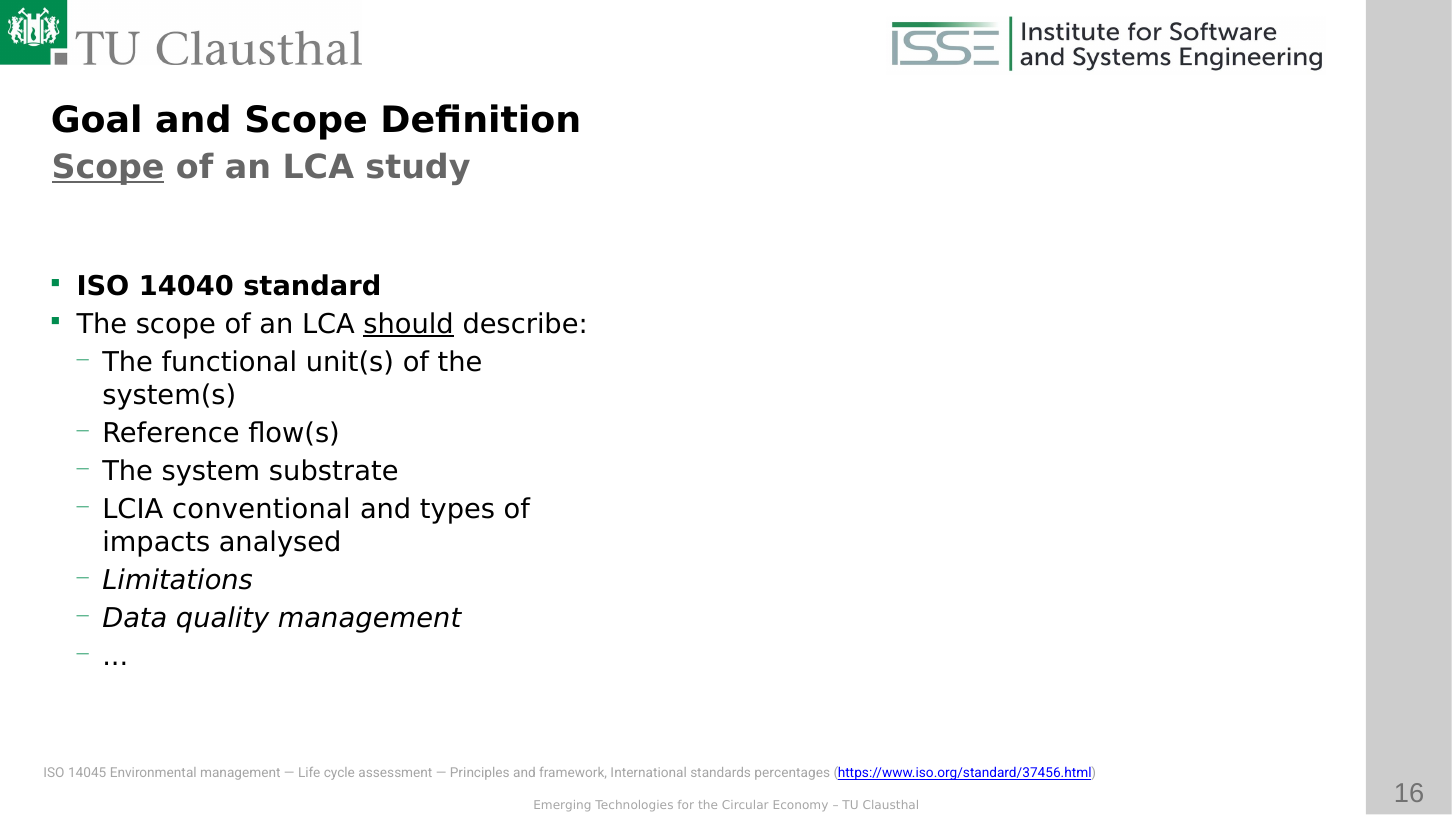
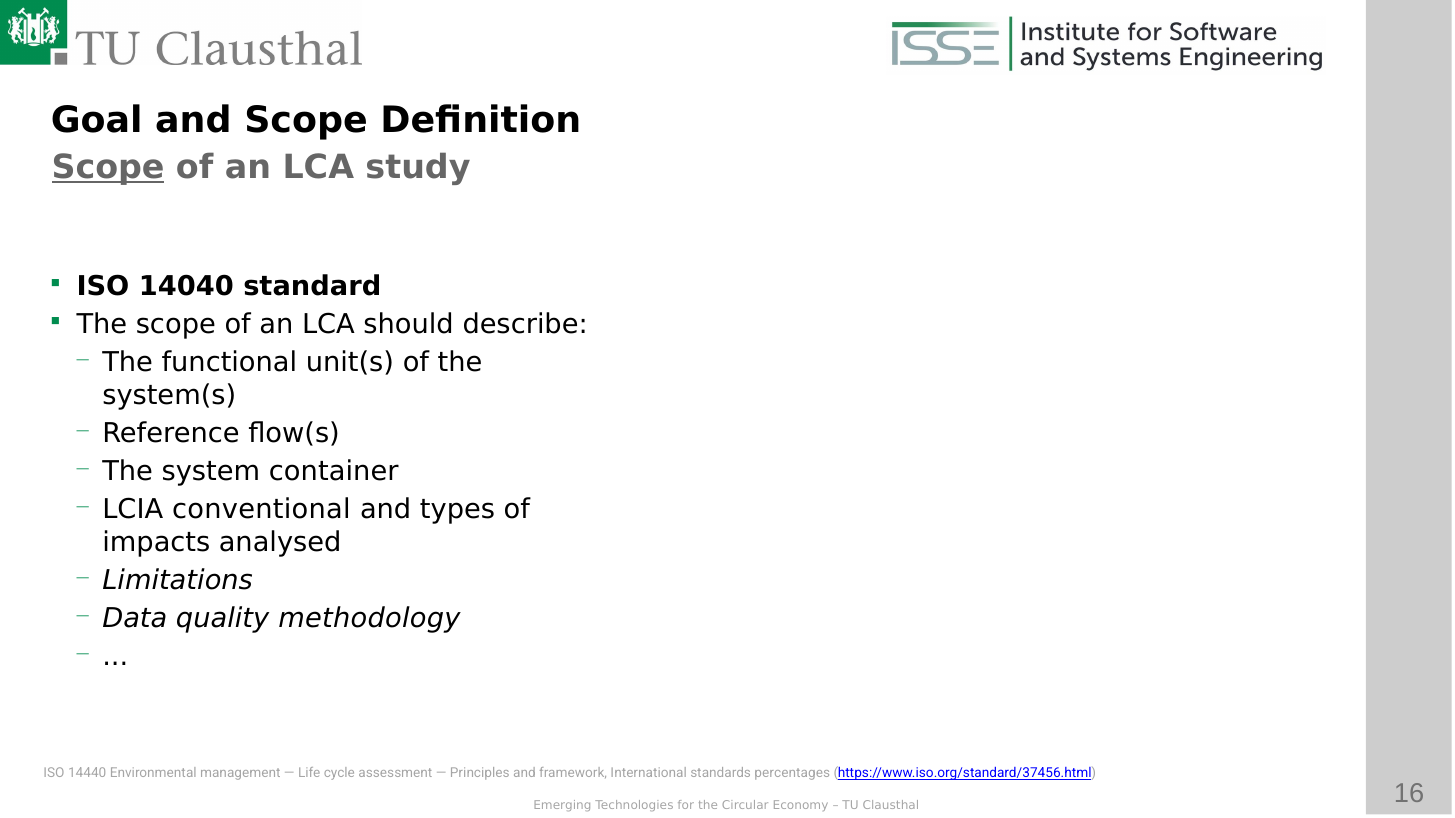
should underline: present -> none
substrate: substrate -> container
quality management: management -> methodology
14045: 14045 -> 14440
